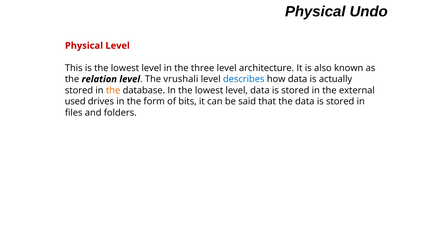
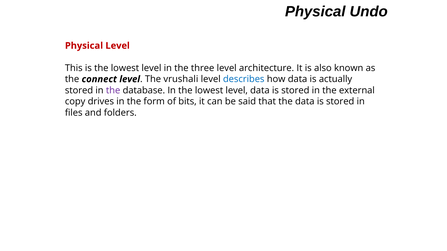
relation: relation -> connect
the at (113, 90) colour: orange -> purple
used: used -> copy
